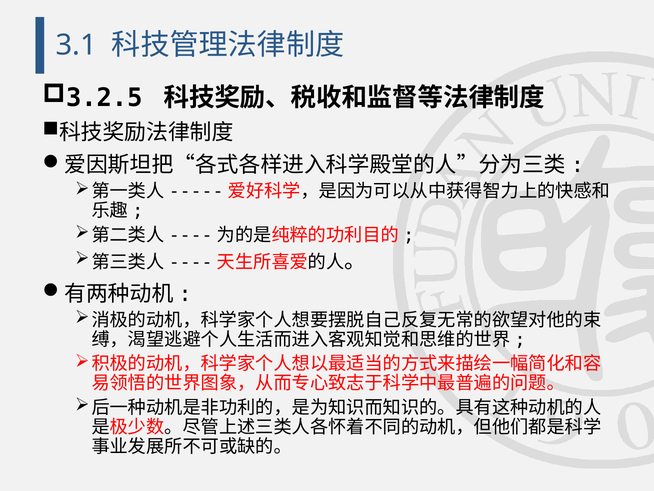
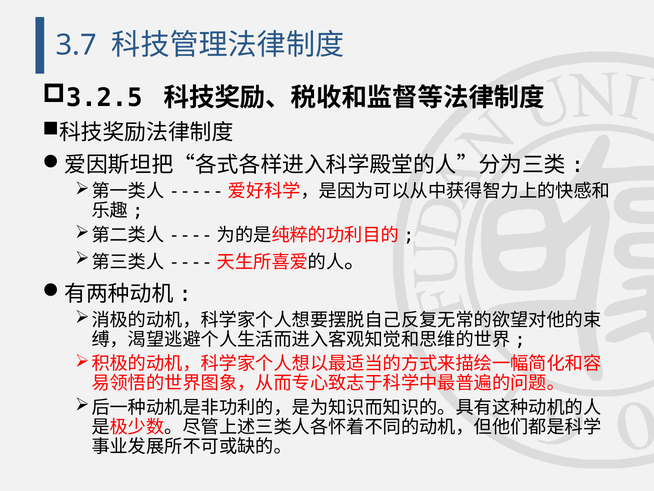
3.1: 3.1 -> 3.7
